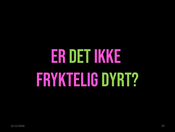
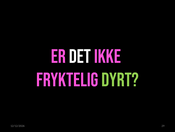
DET colour: light green -> white
